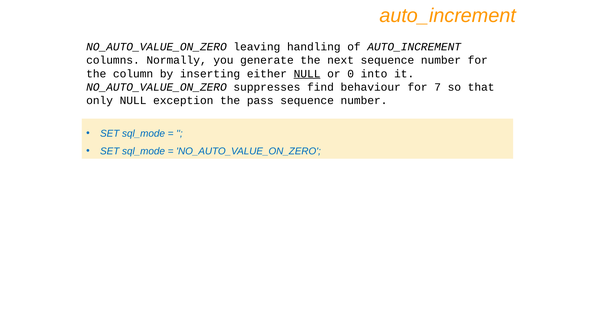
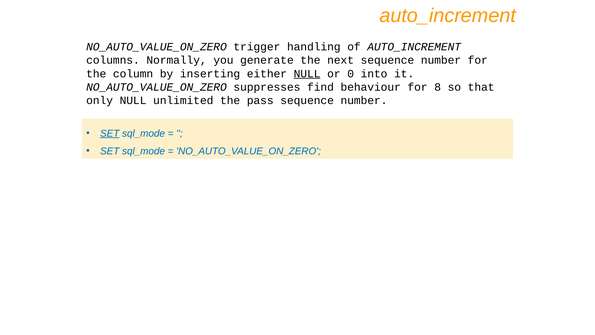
leaving: leaving -> trigger
7: 7 -> 8
exception: exception -> unlimited
SET at (110, 133) underline: none -> present
